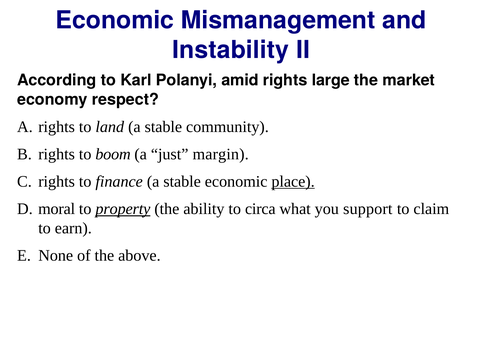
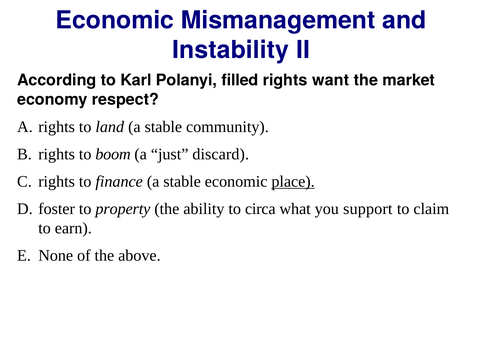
amid: amid -> filled
large: large -> want
margin: margin -> discard
moral: moral -> foster
property underline: present -> none
